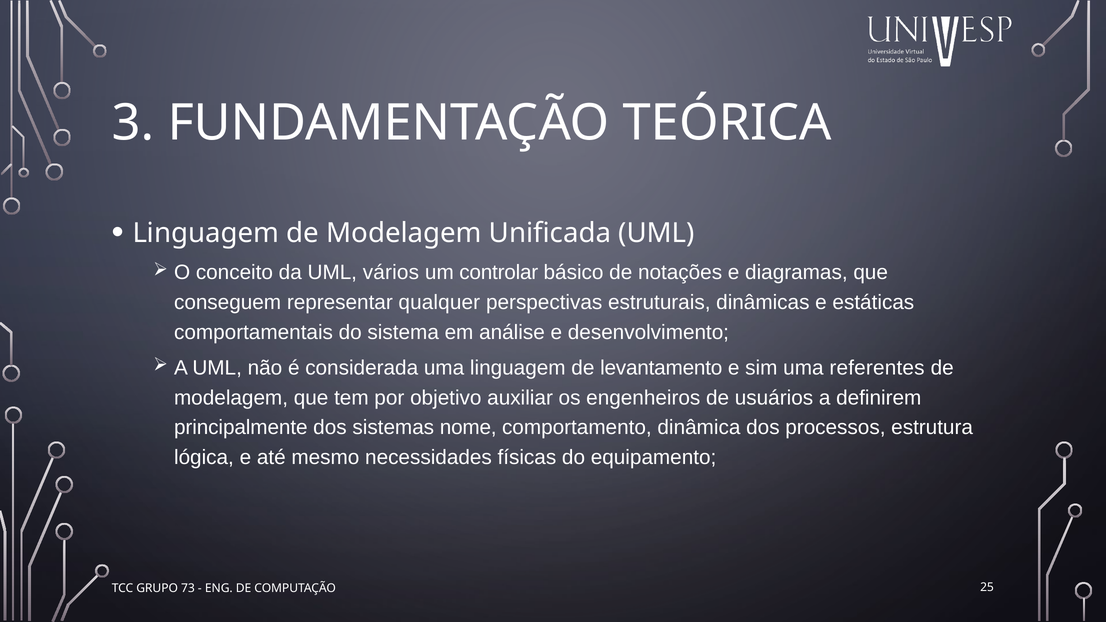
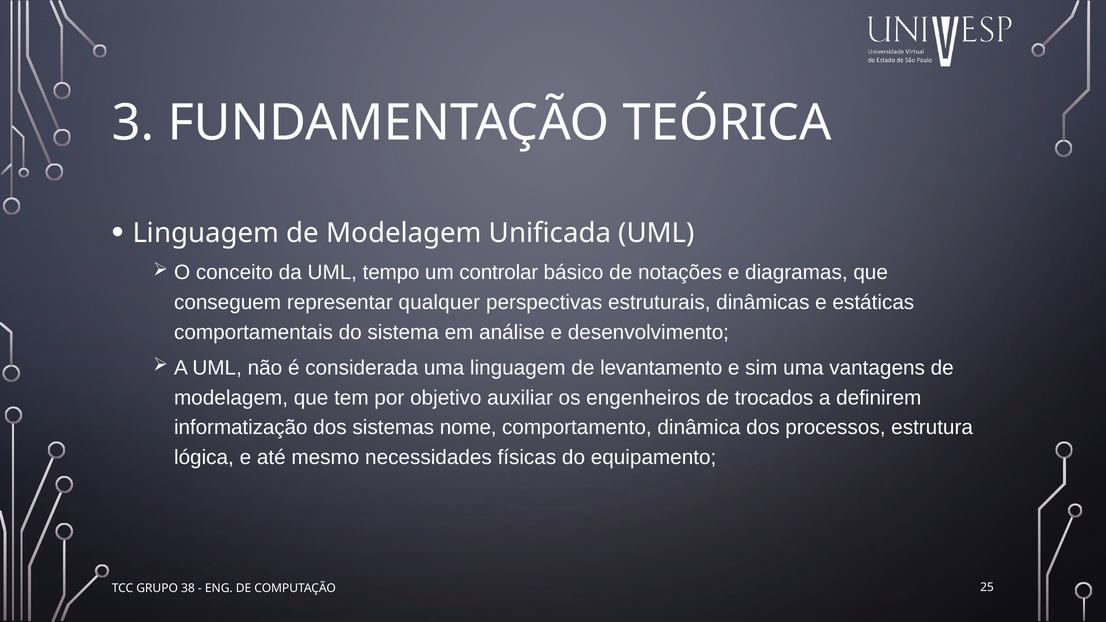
vários: vários -> tempo
referentes: referentes -> vantagens
usuários: usuários -> trocados
principalmente: principalmente -> informatização
73: 73 -> 38
